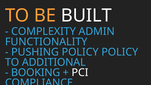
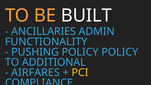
COMPLEXITY: COMPLEXITY -> ANCILLARIES
BOOKING: BOOKING -> AIRFARES
PCI colour: white -> yellow
